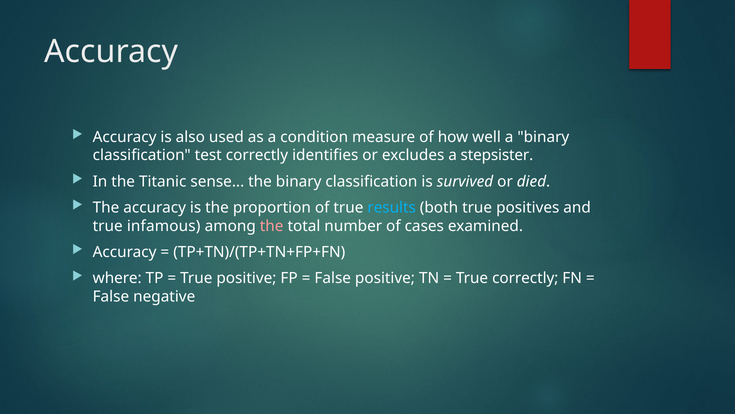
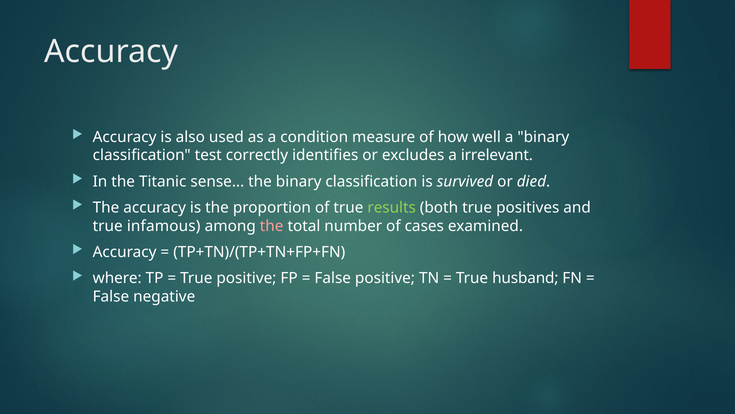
stepsister: stepsister -> irrelevant
results colour: light blue -> light green
True correctly: correctly -> husband
